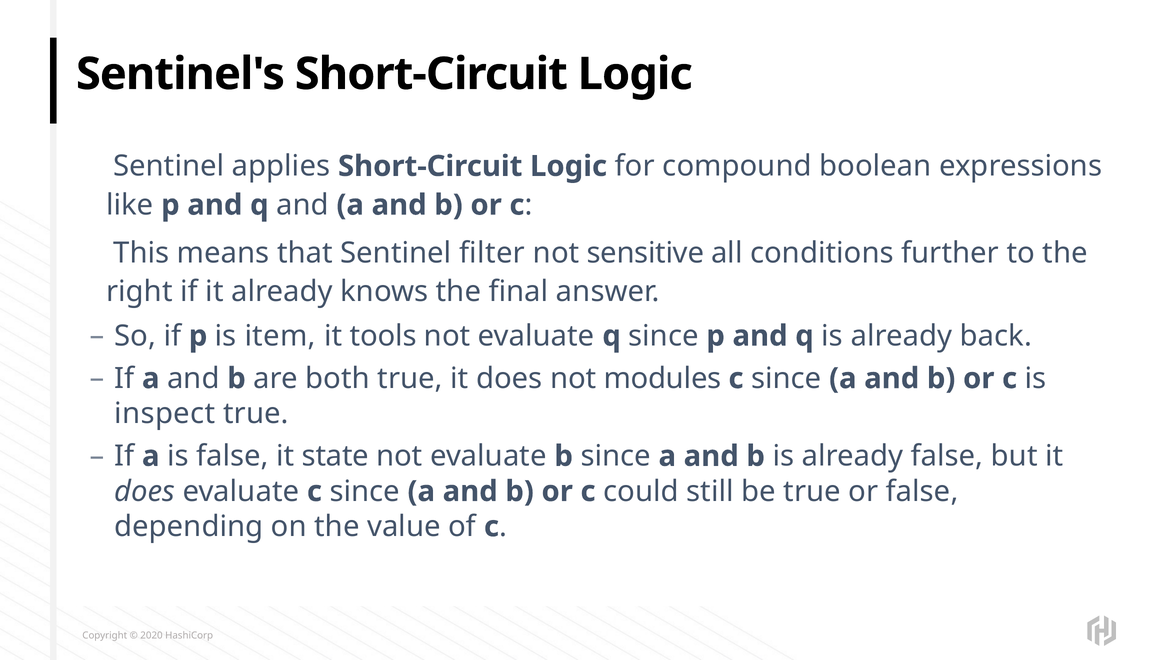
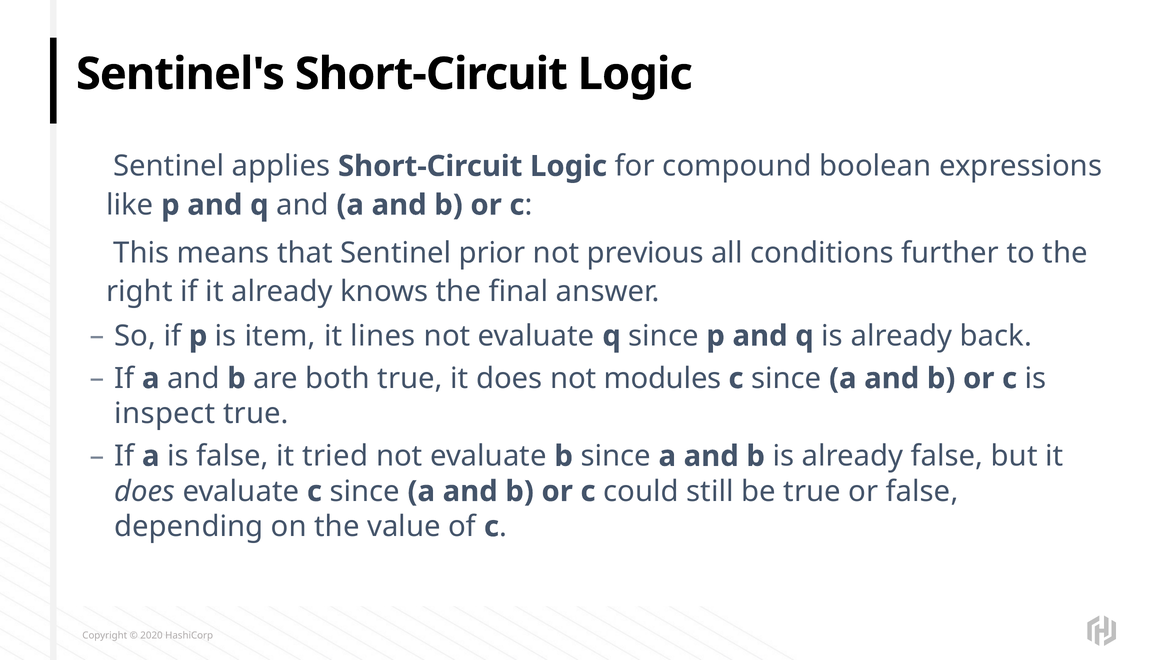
filter: filter -> prior
sensitive: sensitive -> previous
tools: tools -> lines
state: state -> tried
